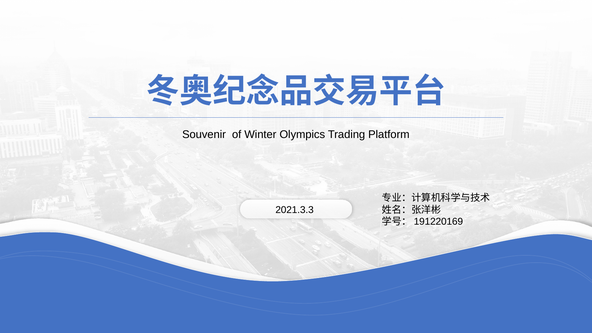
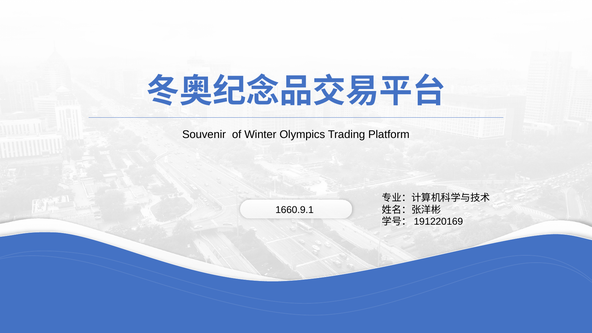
2021.3.3: 2021.3.3 -> 1660.9.1
